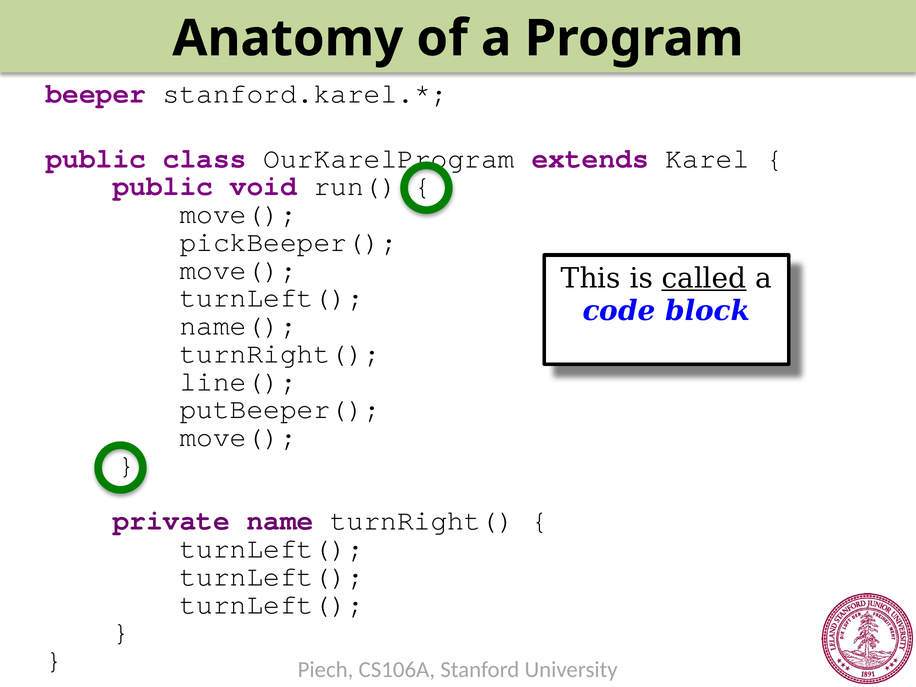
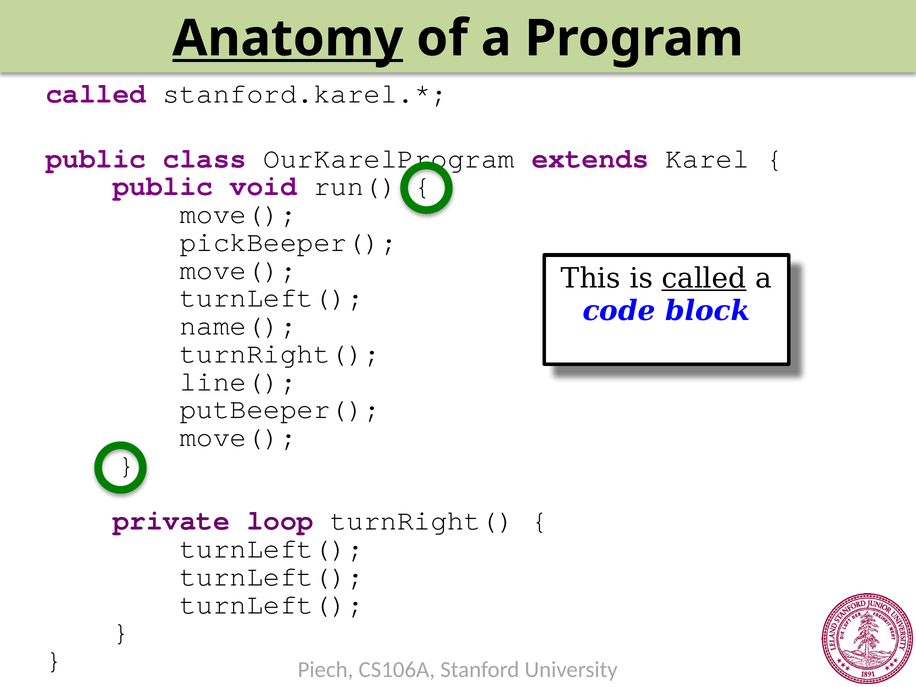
Anatomy underline: none -> present
beeper at (96, 94): beeper -> called
name: name -> loop
